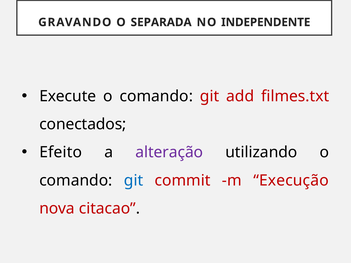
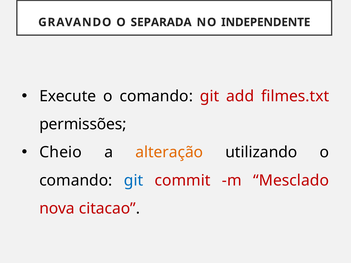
conectados: conectados -> permissões
Efeito: Efeito -> Cheio
alteração colour: purple -> orange
Execução: Execução -> Mesclado
